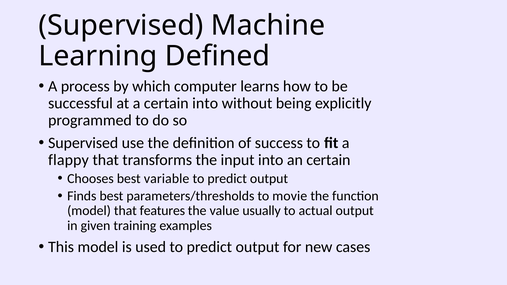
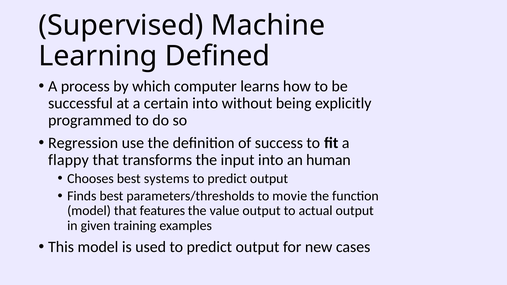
Supervised at (83, 143): Supervised -> Regression
an certain: certain -> human
variable: variable -> systems
value usually: usually -> output
